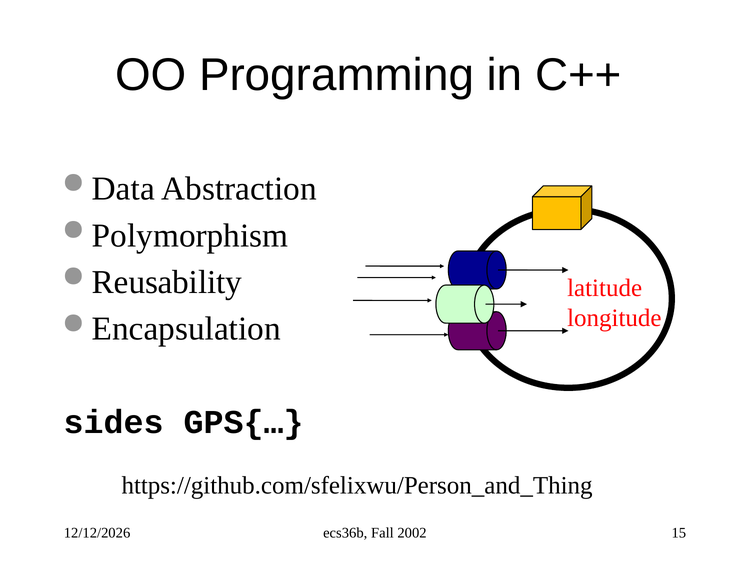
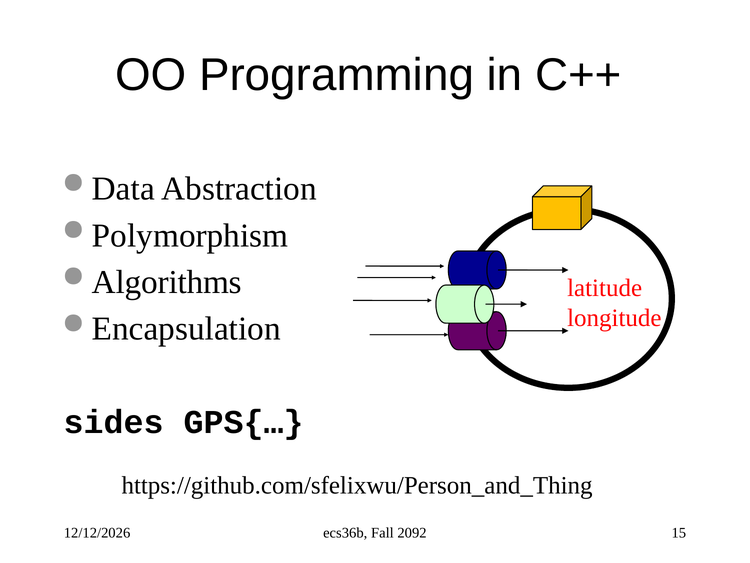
Reusability: Reusability -> Algorithms
2002: 2002 -> 2092
